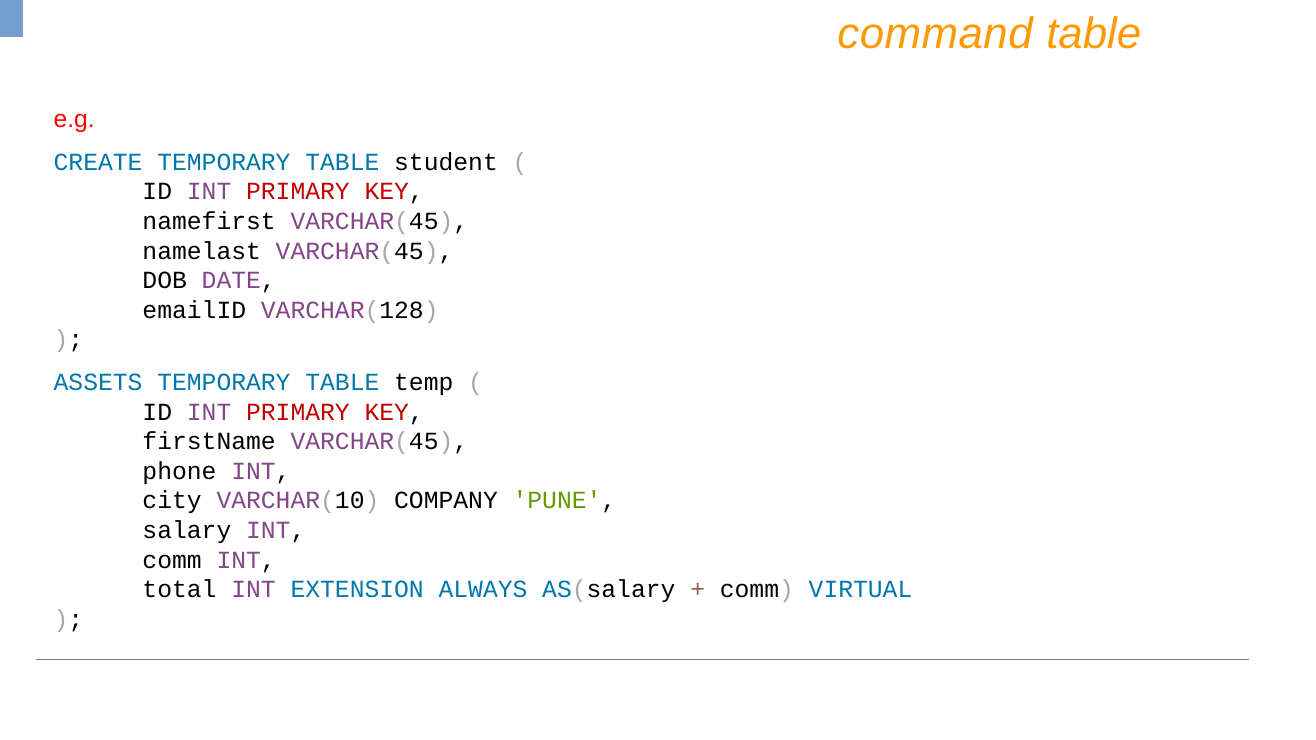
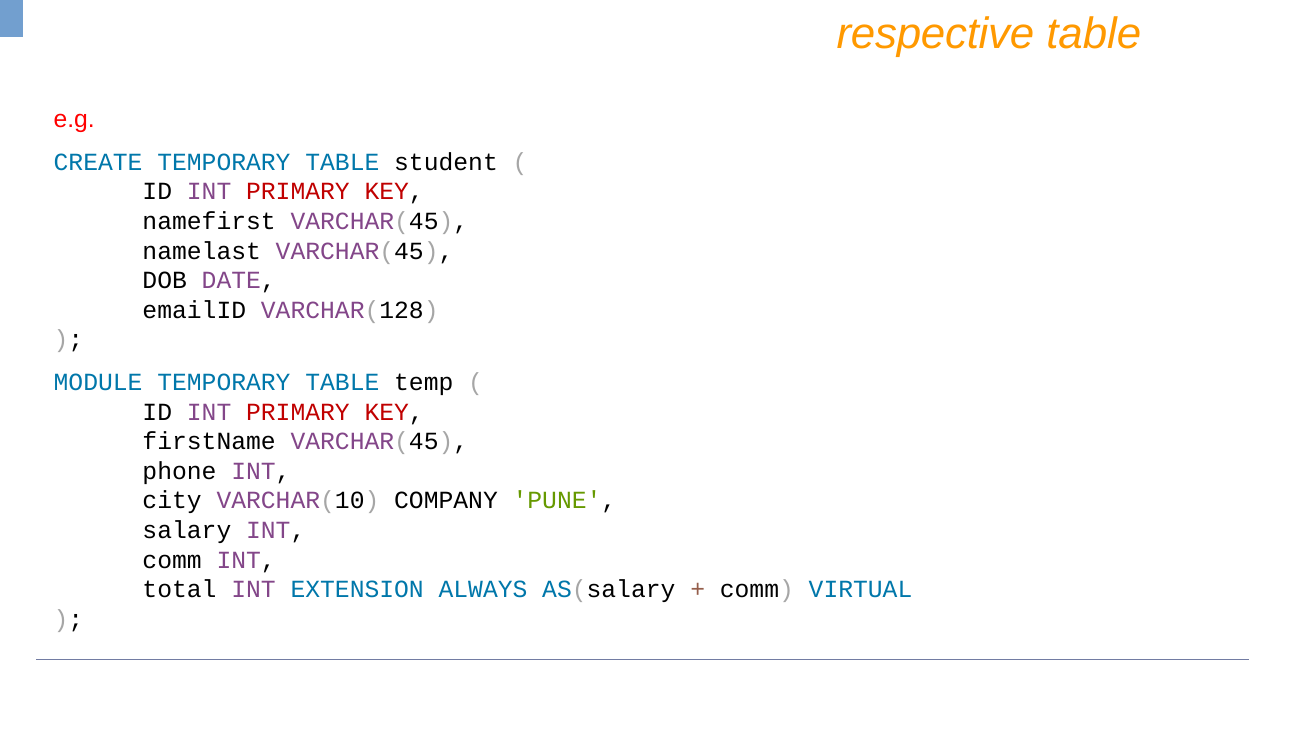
command: command -> respective
ASSETS: ASSETS -> MODULE
